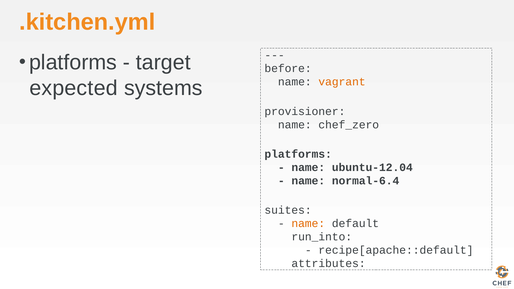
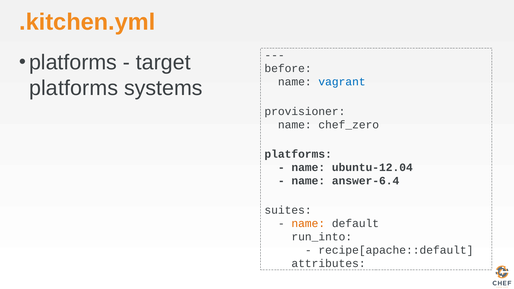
vagrant colour: orange -> blue
expected at (74, 88): expected -> platforms
normal-6.4: normal-6.4 -> answer-6.4
